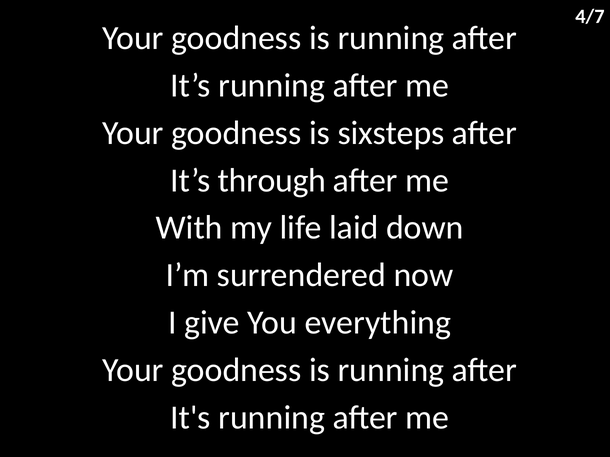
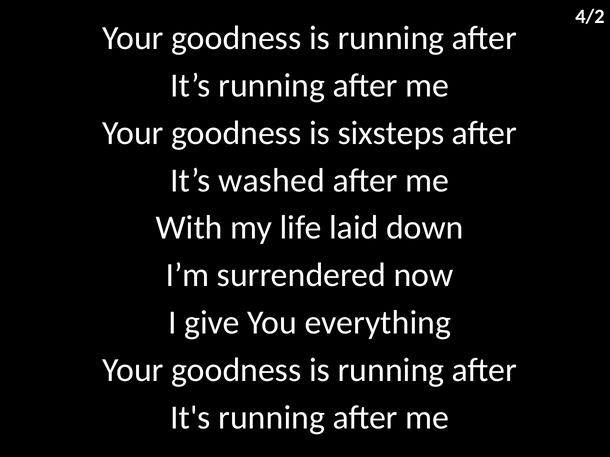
4/7: 4/7 -> 4/2
through: through -> washed
